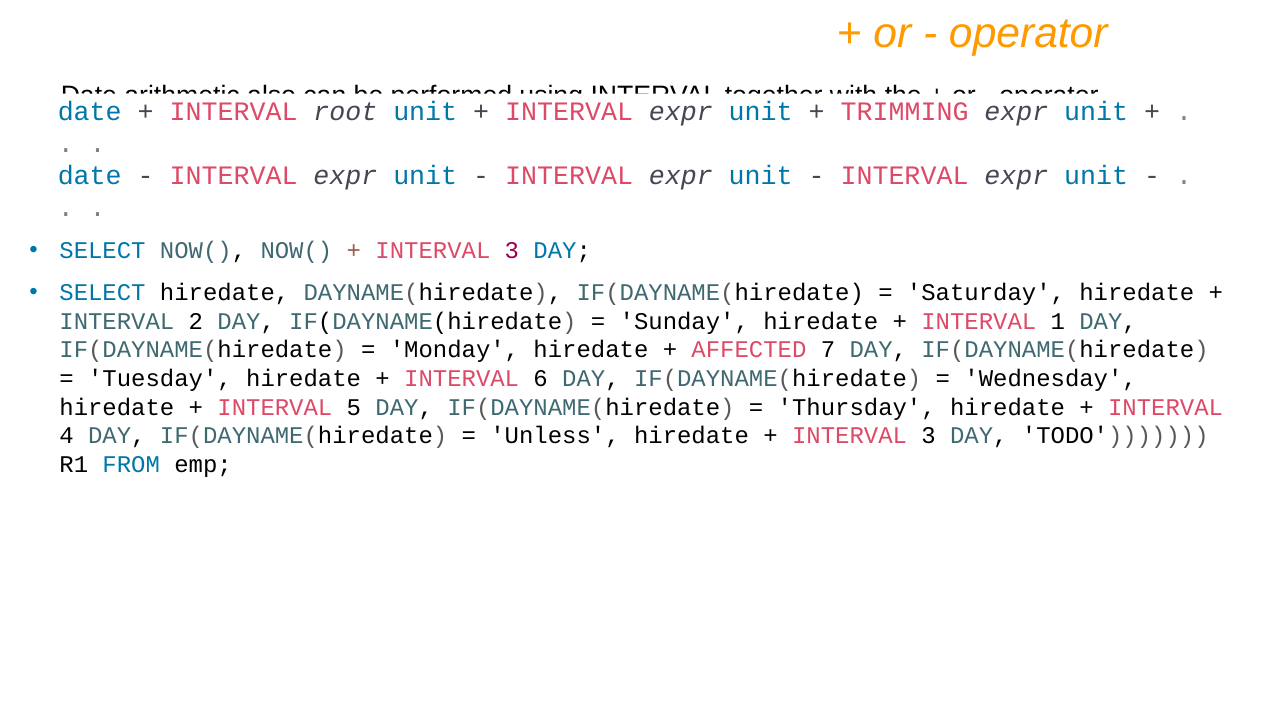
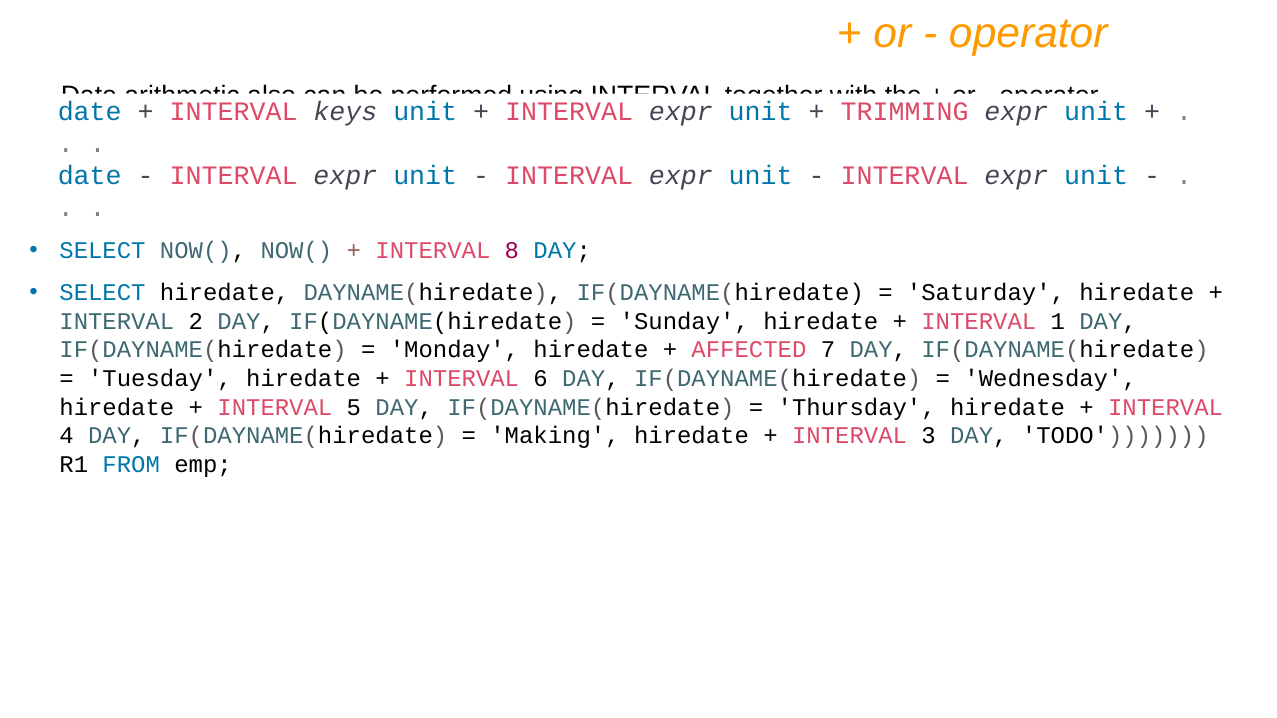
root: root -> keys
3 at (512, 251): 3 -> 8
Unless: Unless -> Making
